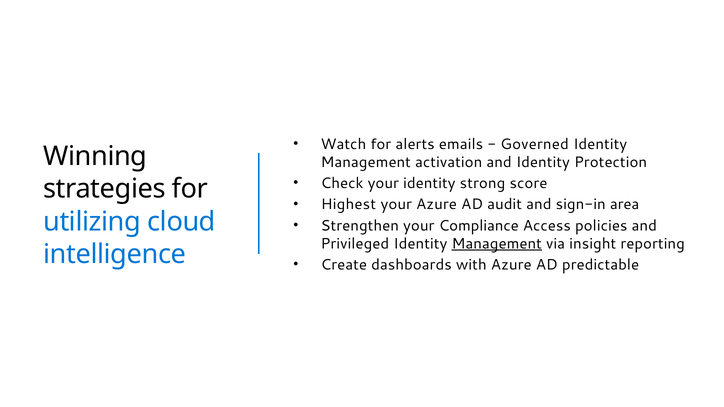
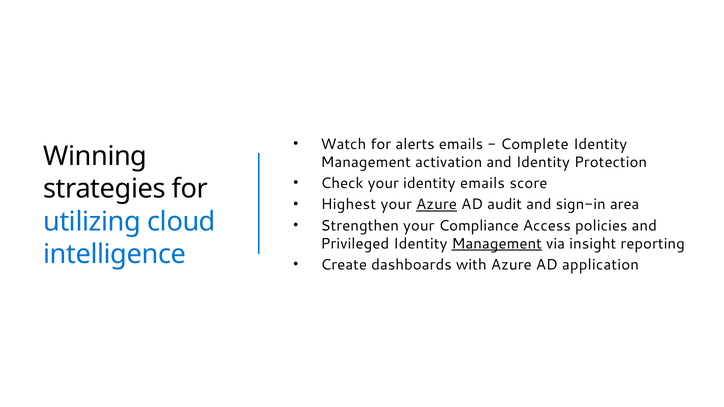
Governed: Governed -> Complete
identity strong: strong -> emails
Azure at (437, 205) underline: none -> present
predictable: predictable -> application
